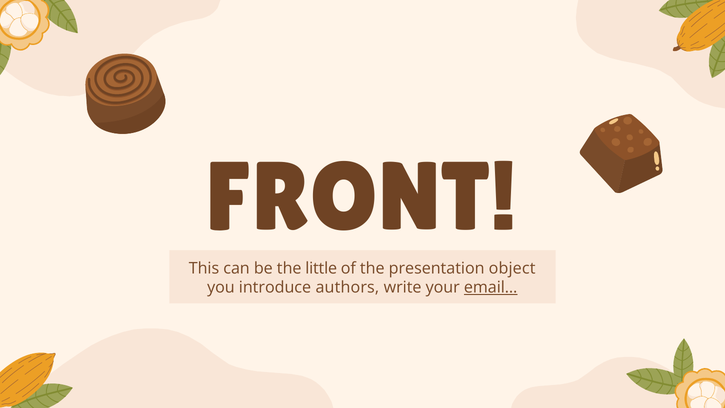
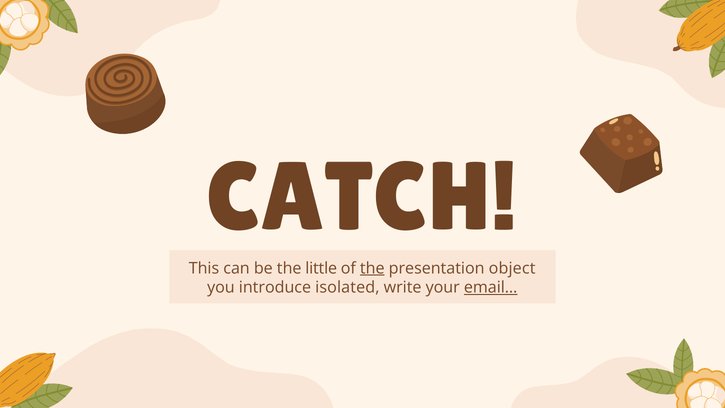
FRONT: FRONT -> CATCH
the at (372, 268) underline: none -> present
authors: authors -> isolated
